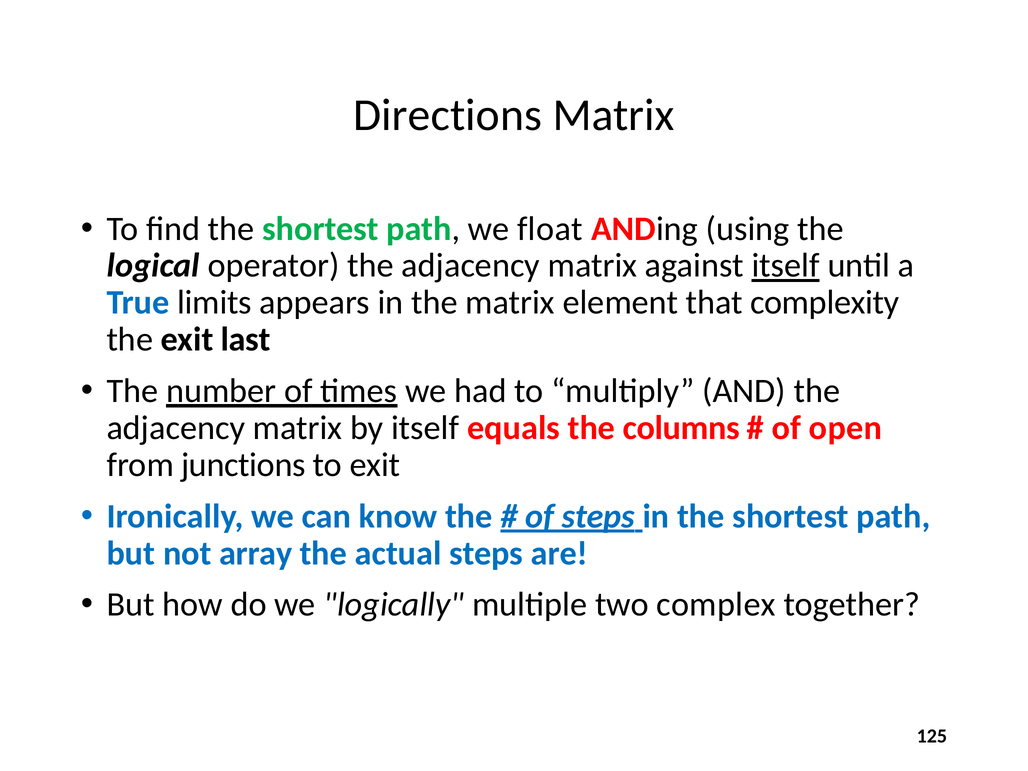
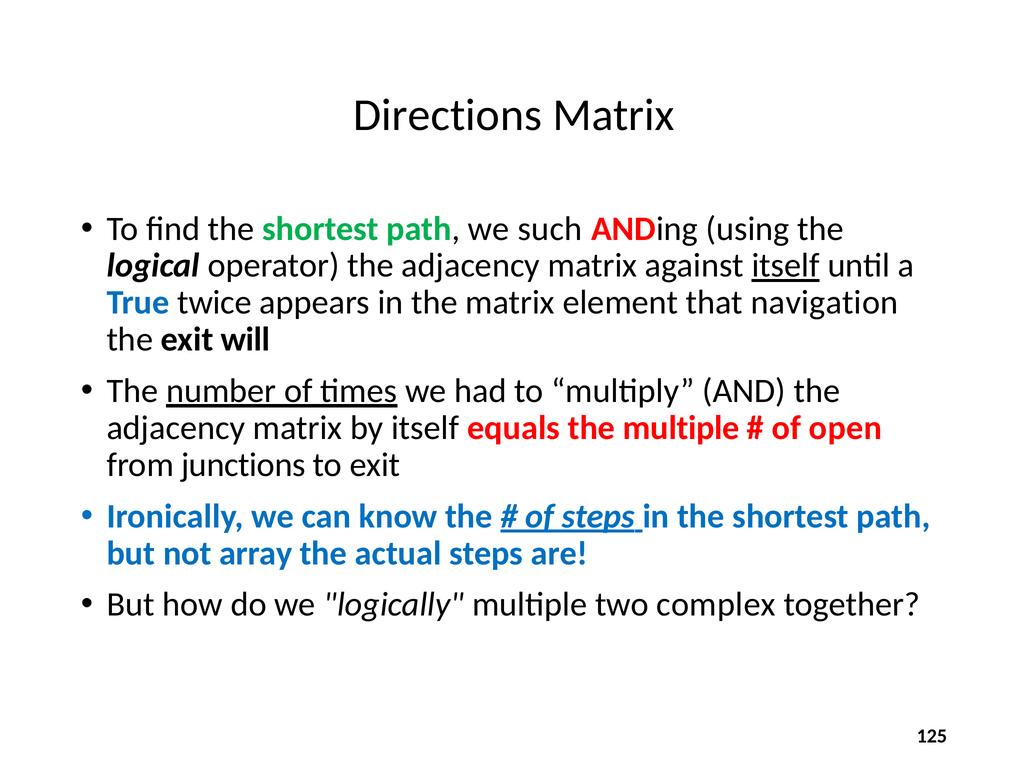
float: float -> such
limits: limits -> twice
complexity: complexity -> navigation
last: last -> will
the columns: columns -> multiple
